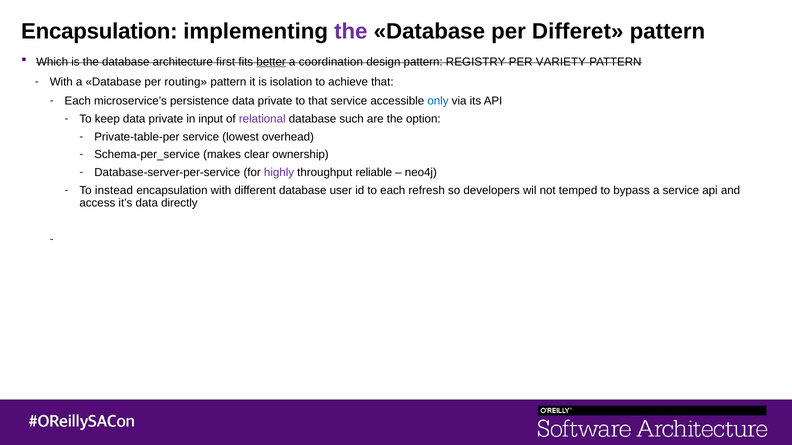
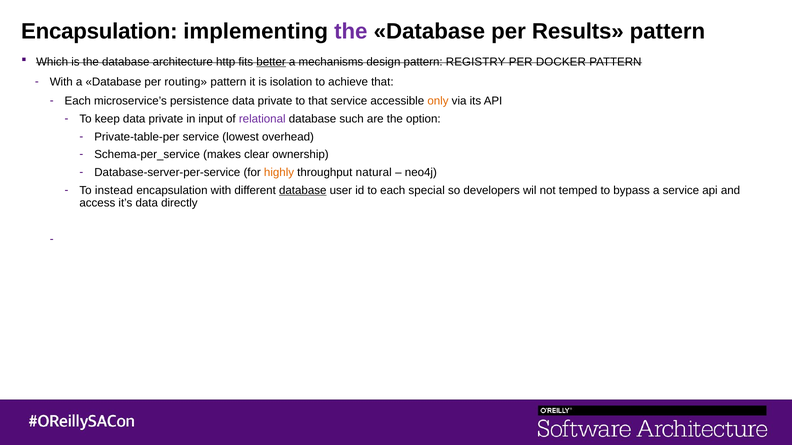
Differet: Differet -> Results
first: first -> http
coordination: coordination -> mechanisms
VARIETY: VARIETY -> DOCKER
only colour: blue -> orange
highly colour: purple -> orange
reliable: reliable -> natural
database at (303, 190) underline: none -> present
refresh: refresh -> special
